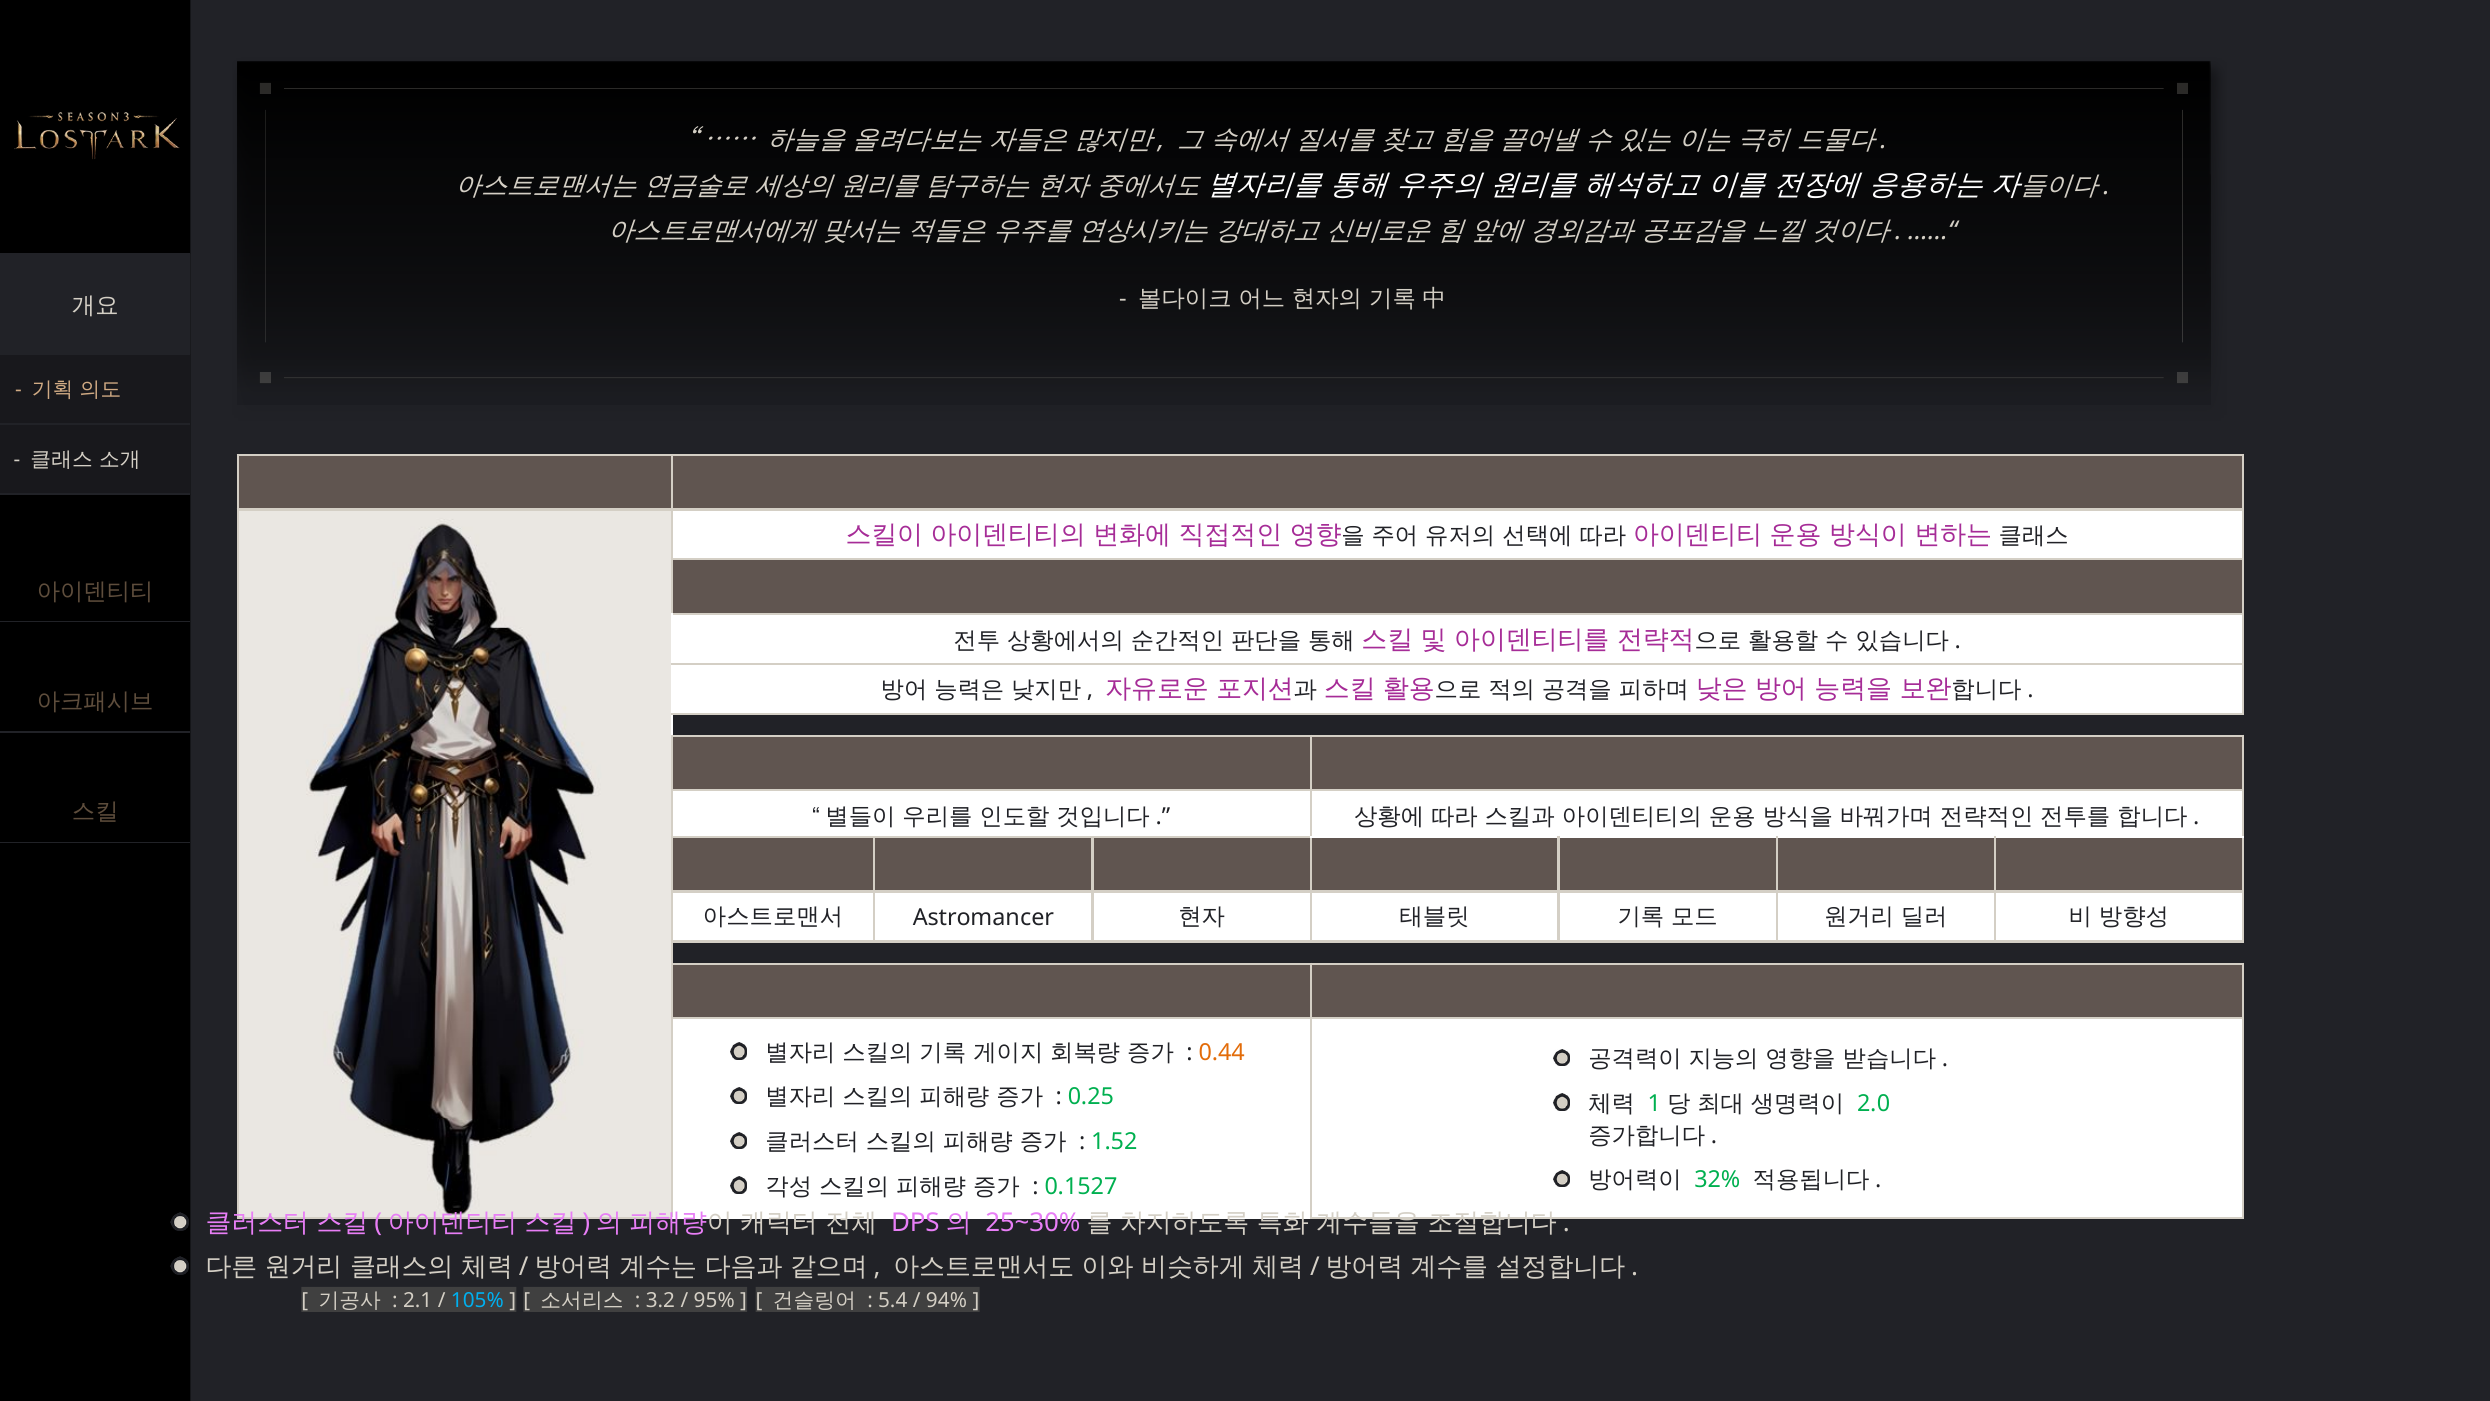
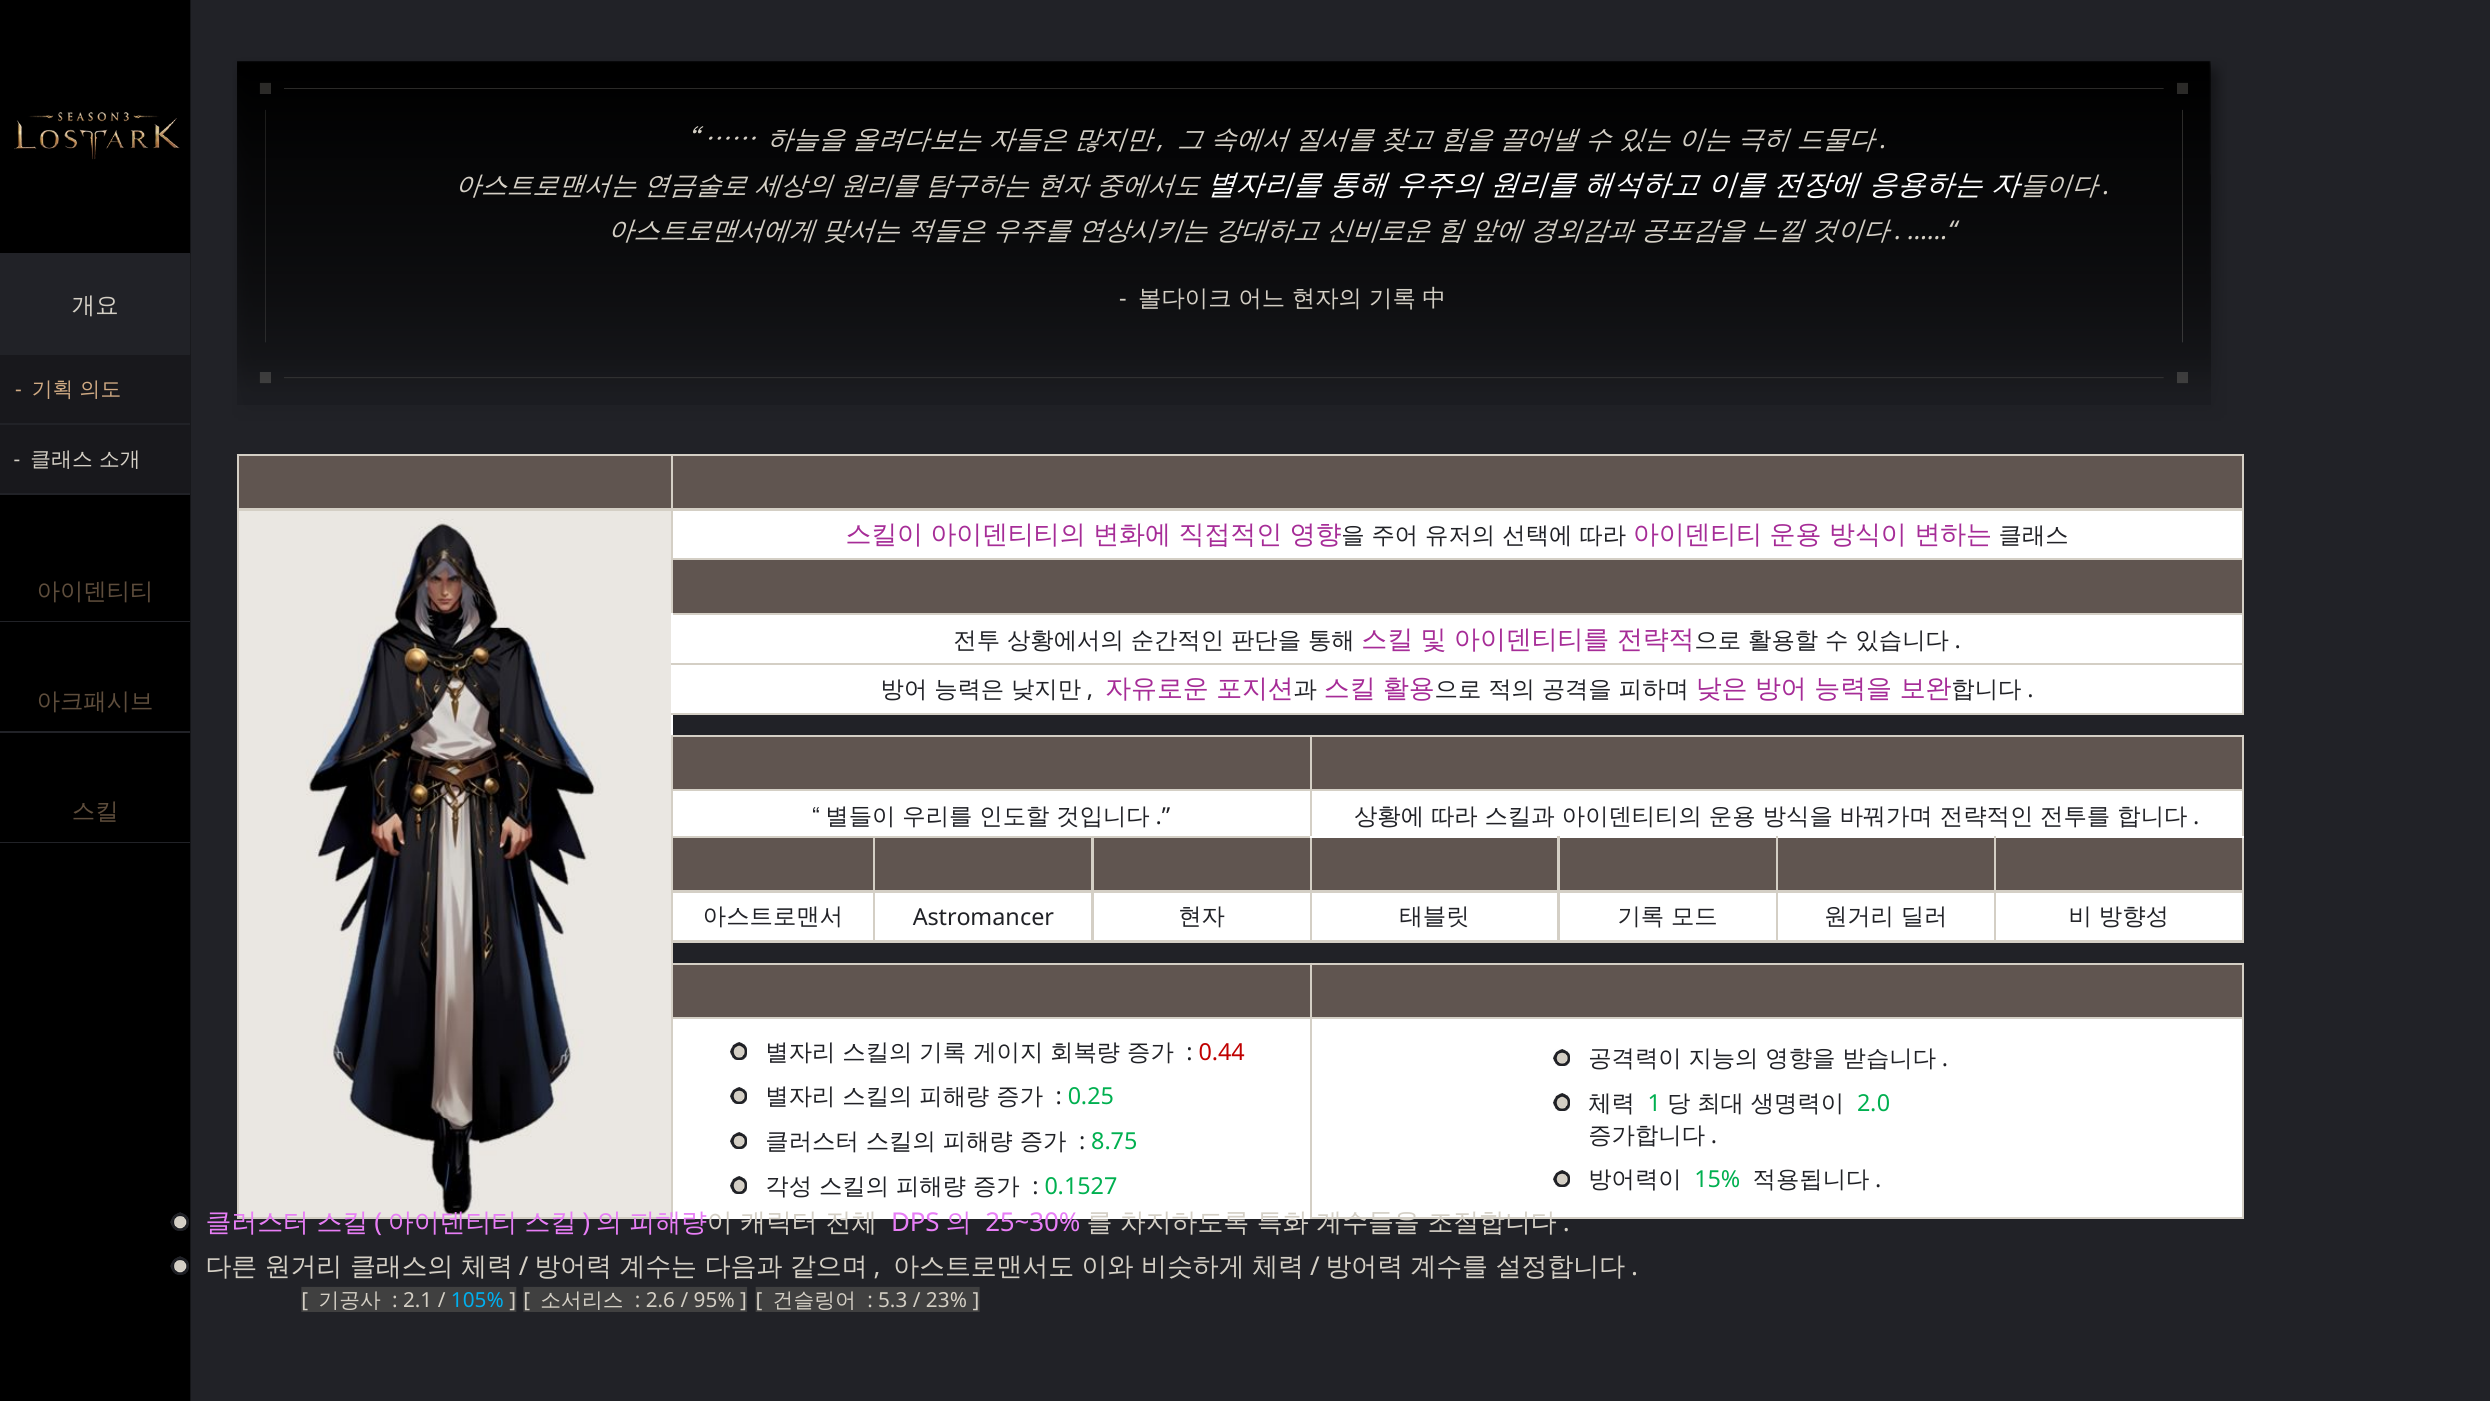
0.44 colour: orange -> red
1.52: 1.52 -> 8.75
32%: 32% -> 15%
3.2: 3.2 -> 2.6
5.4: 5.4 -> 5.3
94%: 94% -> 23%
